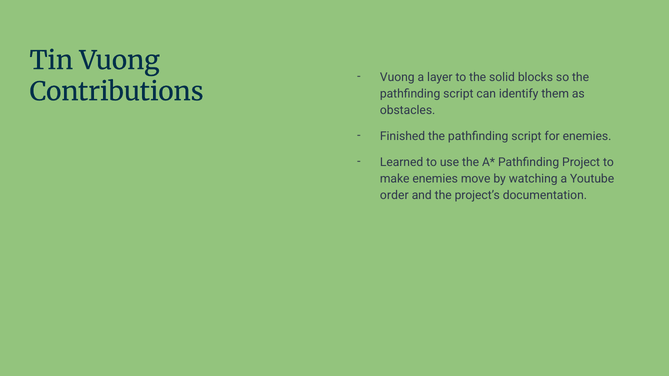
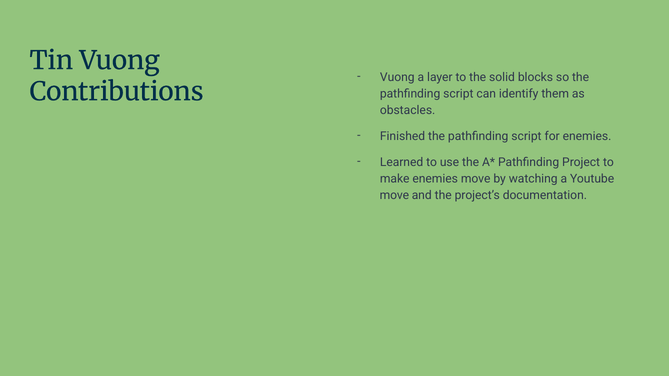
order at (394, 195): order -> move
